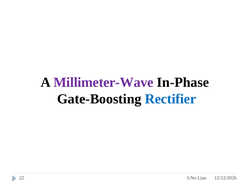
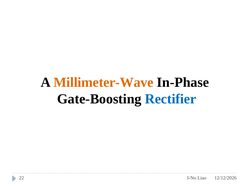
Millimeter-Wave colour: purple -> orange
